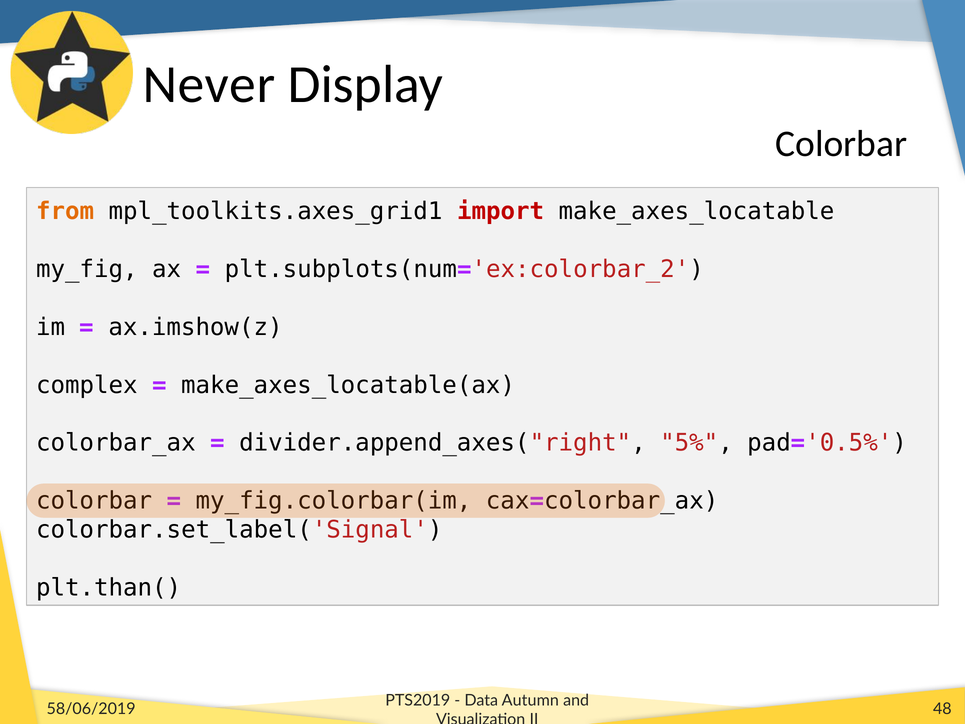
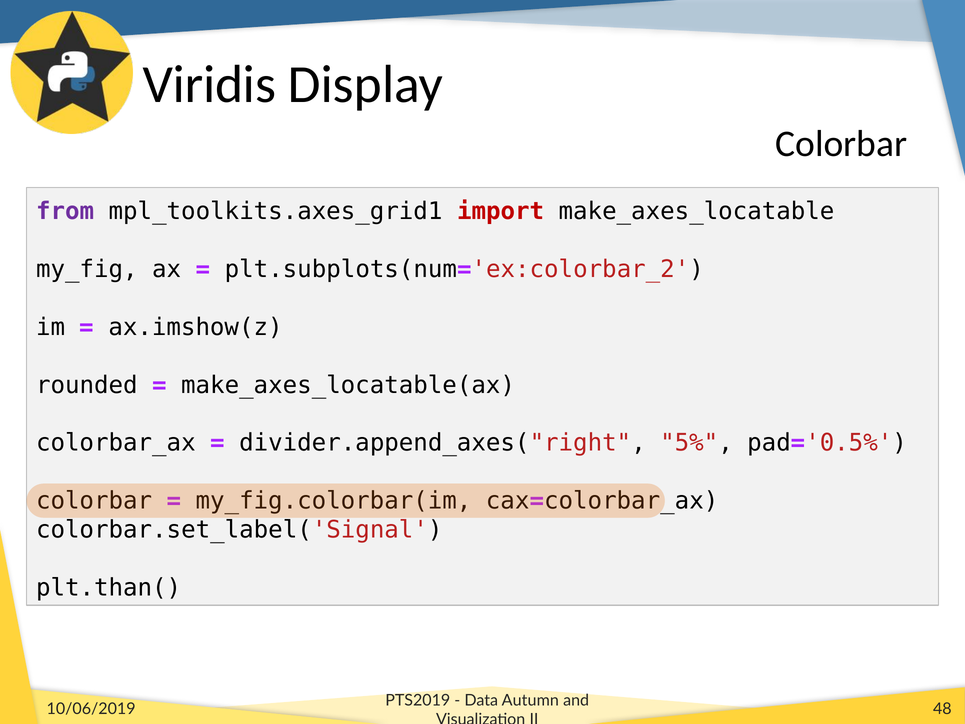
Never: Never -> Viridis
from colour: orange -> purple
complex: complex -> rounded
58/06/2019: 58/06/2019 -> 10/06/2019
